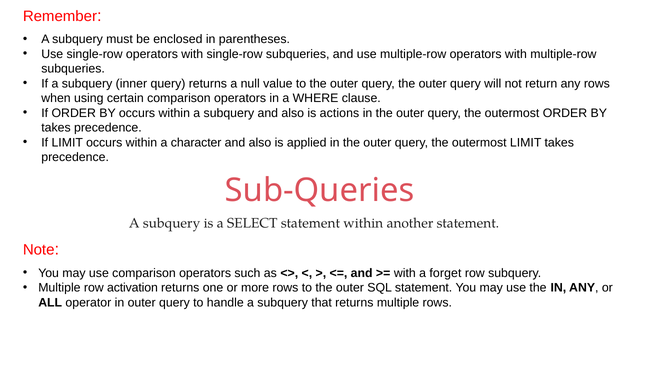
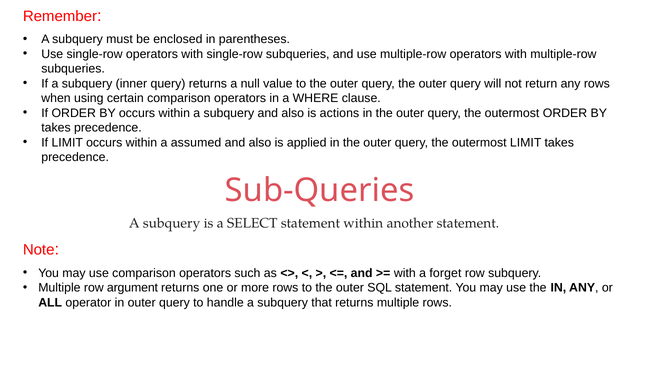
character: character -> assumed
activation: activation -> argument
